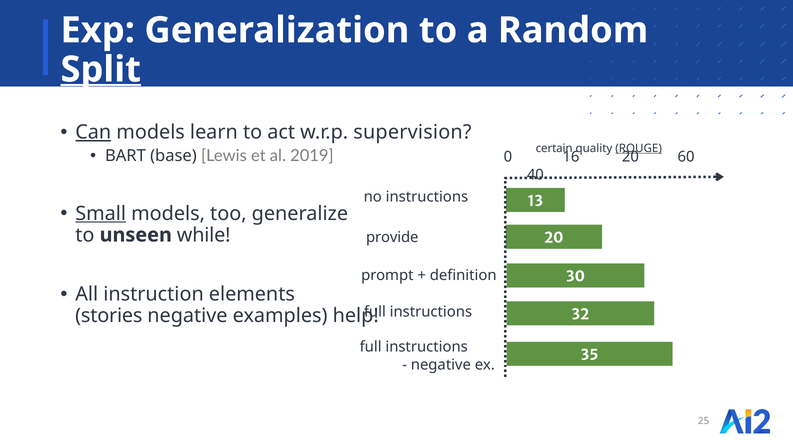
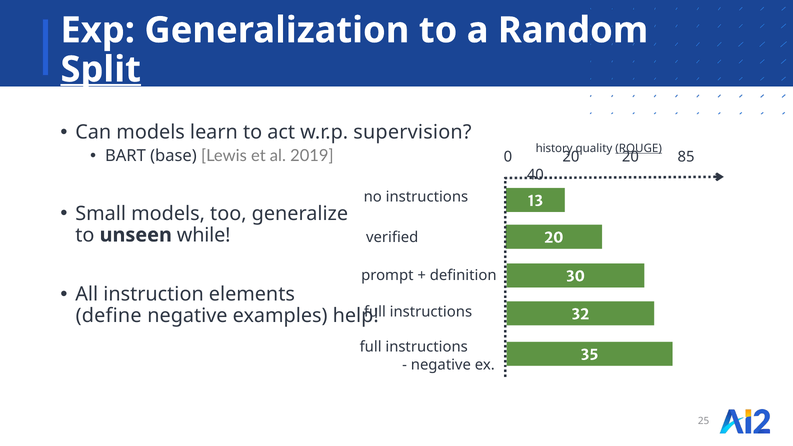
Can underline: present -> none
certain: certain -> history
0 16: 16 -> 20
60: 60 -> 85
Small underline: present -> none
provide: provide -> verified
stories: stories -> define
